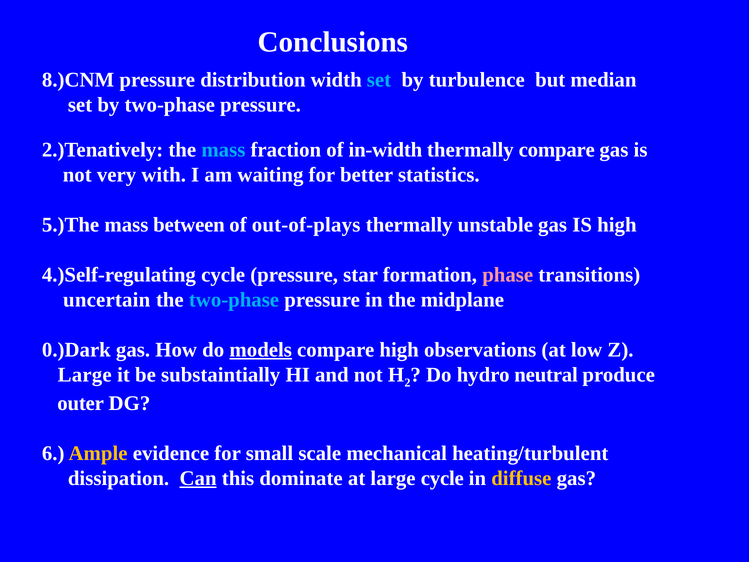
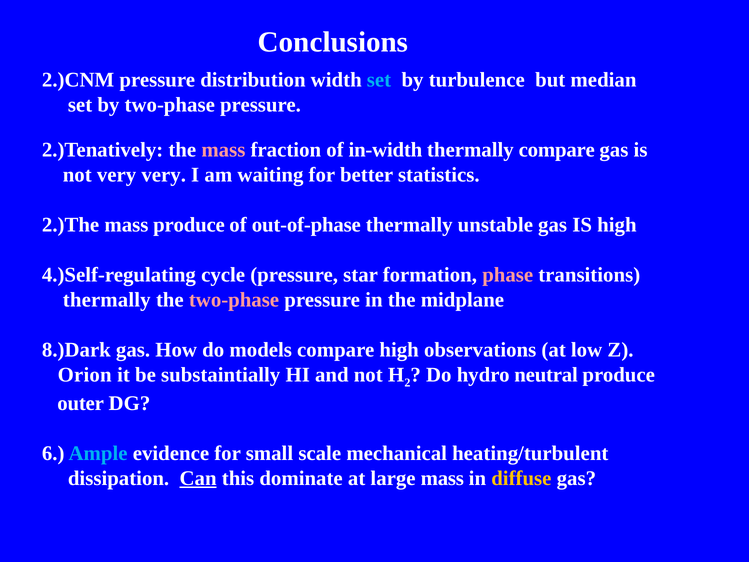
8.)CNM: 8.)CNM -> 2.)CNM
mass at (223, 150) colour: light blue -> pink
very with: with -> very
5.)The: 5.)The -> 2.)The
mass between: between -> produce
out-of-plays: out-of-plays -> out-of-phase
uncertain at (107, 300): uncertain -> thermally
two-phase at (234, 300) colour: light blue -> pink
0.)Dark: 0.)Dark -> 8.)Dark
models underline: present -> none
Large at (85, 375): Large -> Orion
Ample colour: yellow -> light blue
large cycle: cycle -> mass
